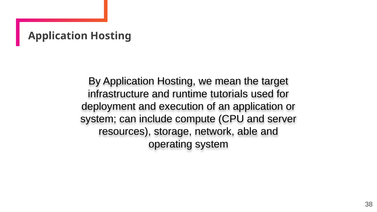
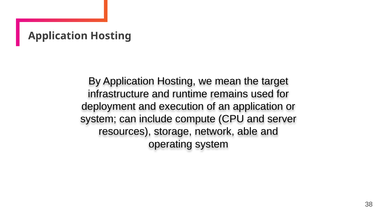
tutorials: tutorials -> remains
